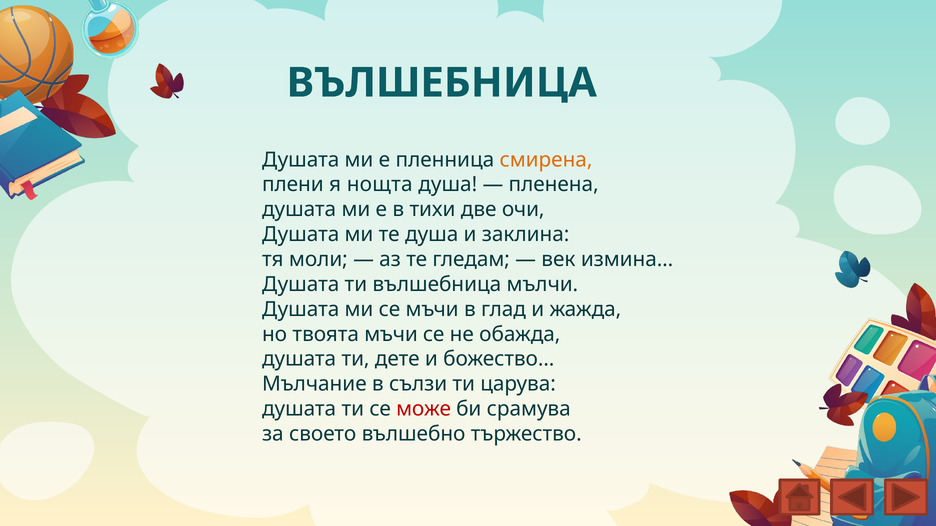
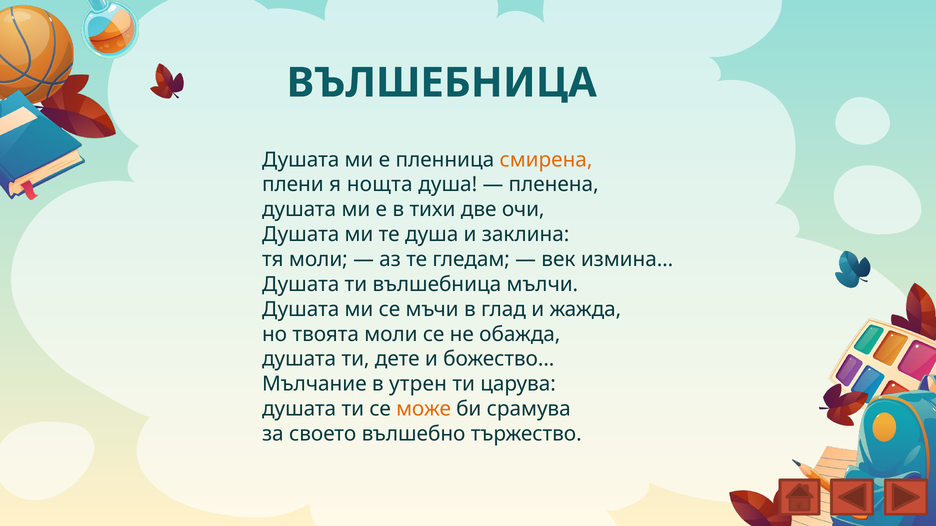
твоята мъчи: мъчи -> моли
сълзи: сълзи -> утрен
може colour: red -> orange
